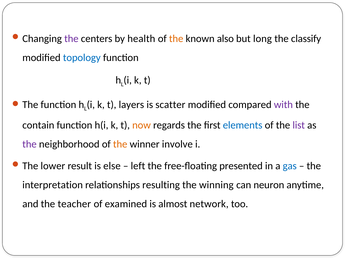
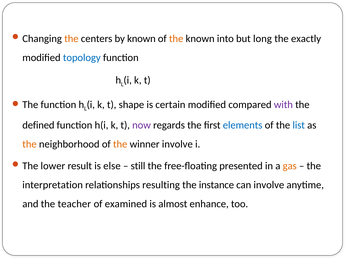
the at (71, 39) colour: purple -> orange
by health: health -> known
also: also -> into
classify: classify -> exactly
layers: layers -> shape
scatter: scatter -> certain
contain: contain -> defined
now colour: orange -> purple
list colour: purple -> blue
the at (30, 144) colour: purple -> orange
left: left -> still
gas colour: blue -> orange
winning: winning -> instance
can neuron: neuron -> involve
network: network -> enhance
